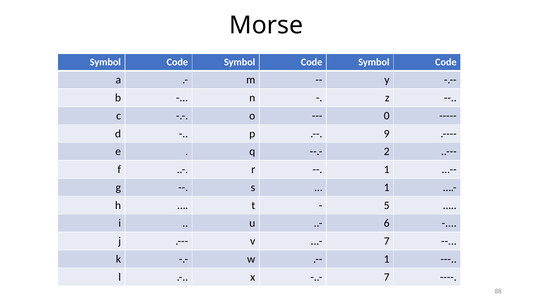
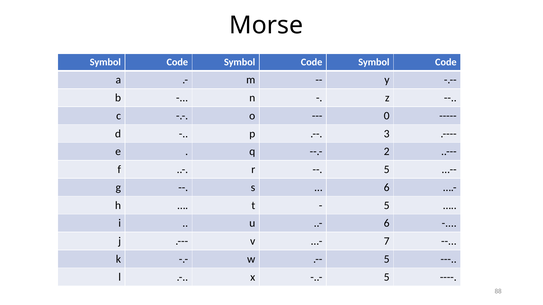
9: 9 -> 3
1 at (387, 170): 1 -> 5
1 at (387, 188): 1 -> 6
1 at (387, 259): 1 -> 5
7 at (387, 277): 7 -> 5
